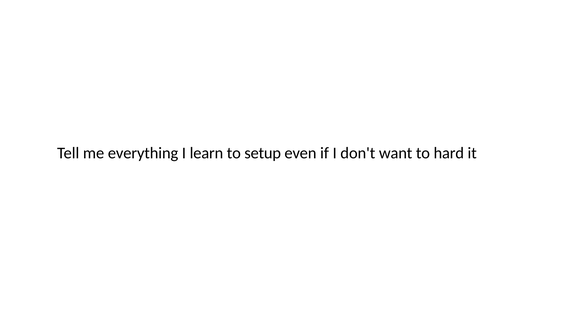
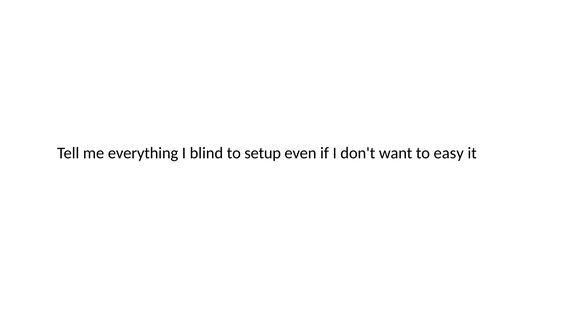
learn: learn -> blind
hard: hard -> easy
